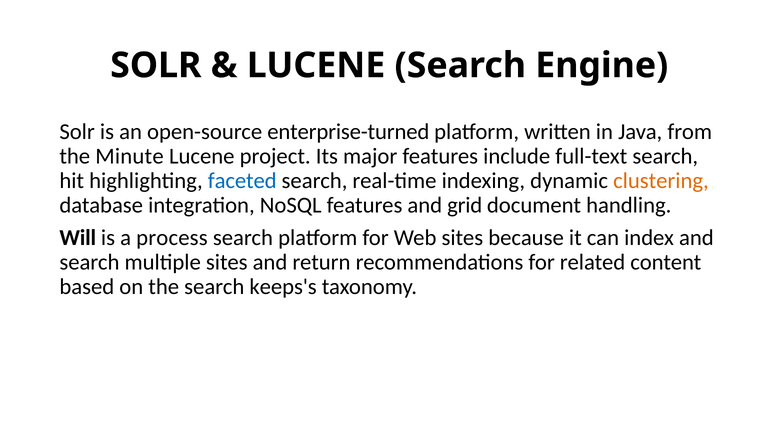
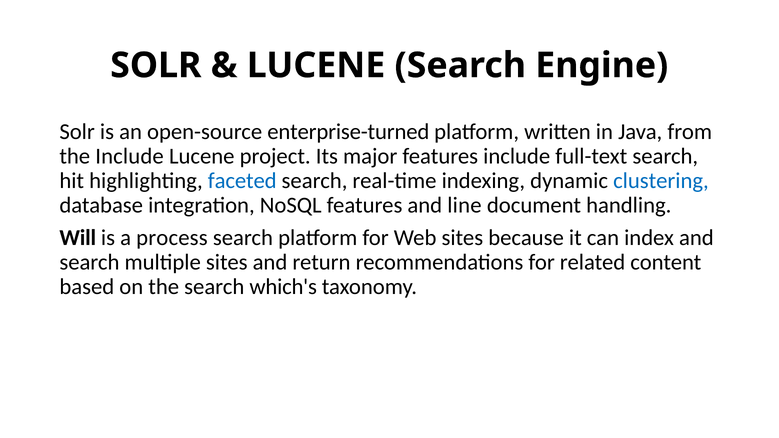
the Minute: Minute -> Include
clustering colour: orange -> blue
grid: grid -> line
keeps's: keeps's -> which's
